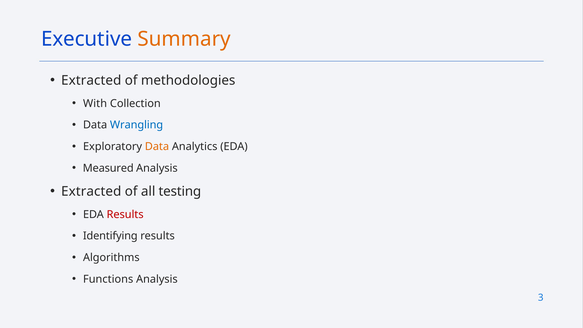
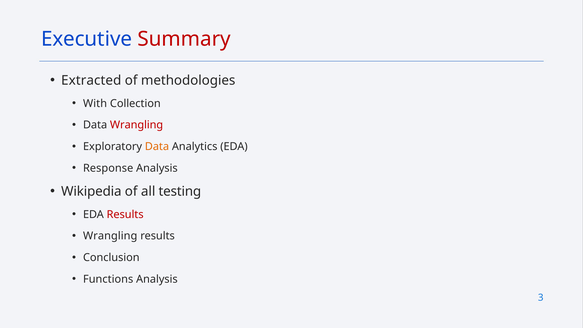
Summary colour: orange -> red
Wrangling at (137, 125) colour: blue -> red
Measured: Measured -> Response
Extracted at (91, 191): Extracted -> Wikipedia
Identifying at (110, 236): Identifying -> Wrangling
Algorithms: Algorithms -> Conclusion
